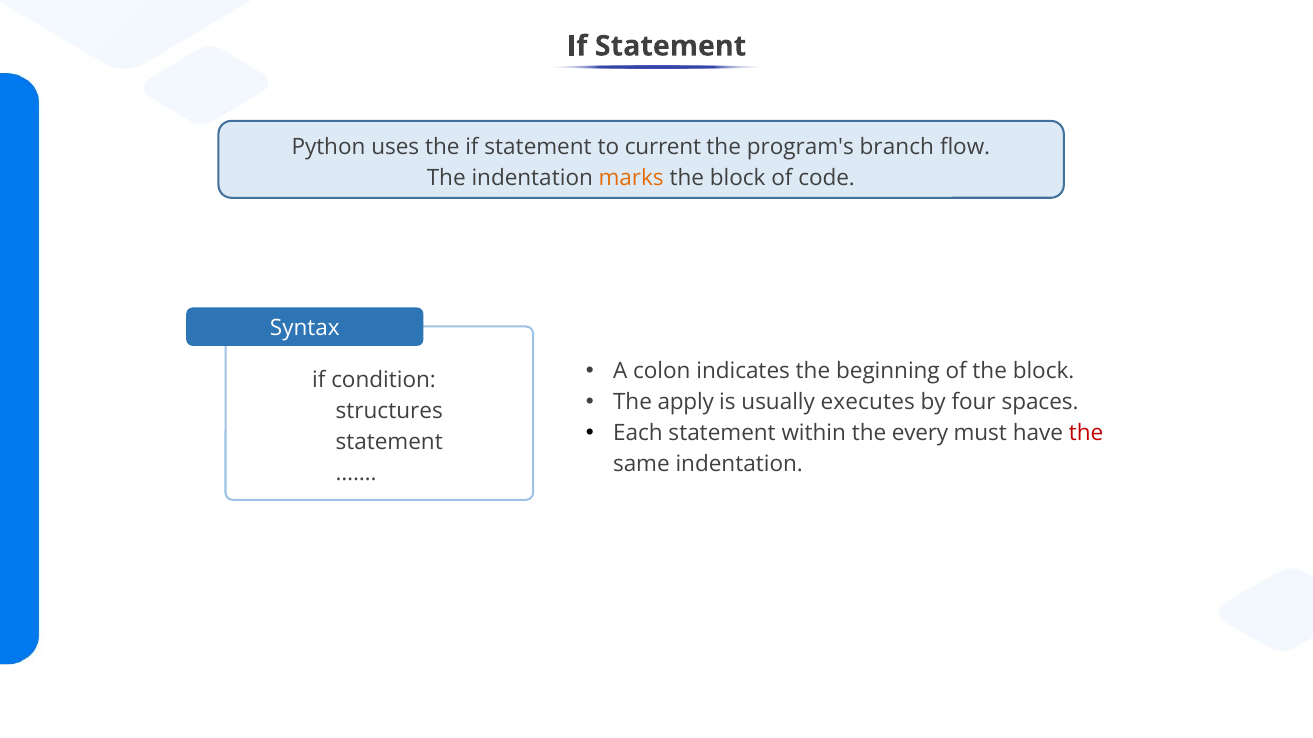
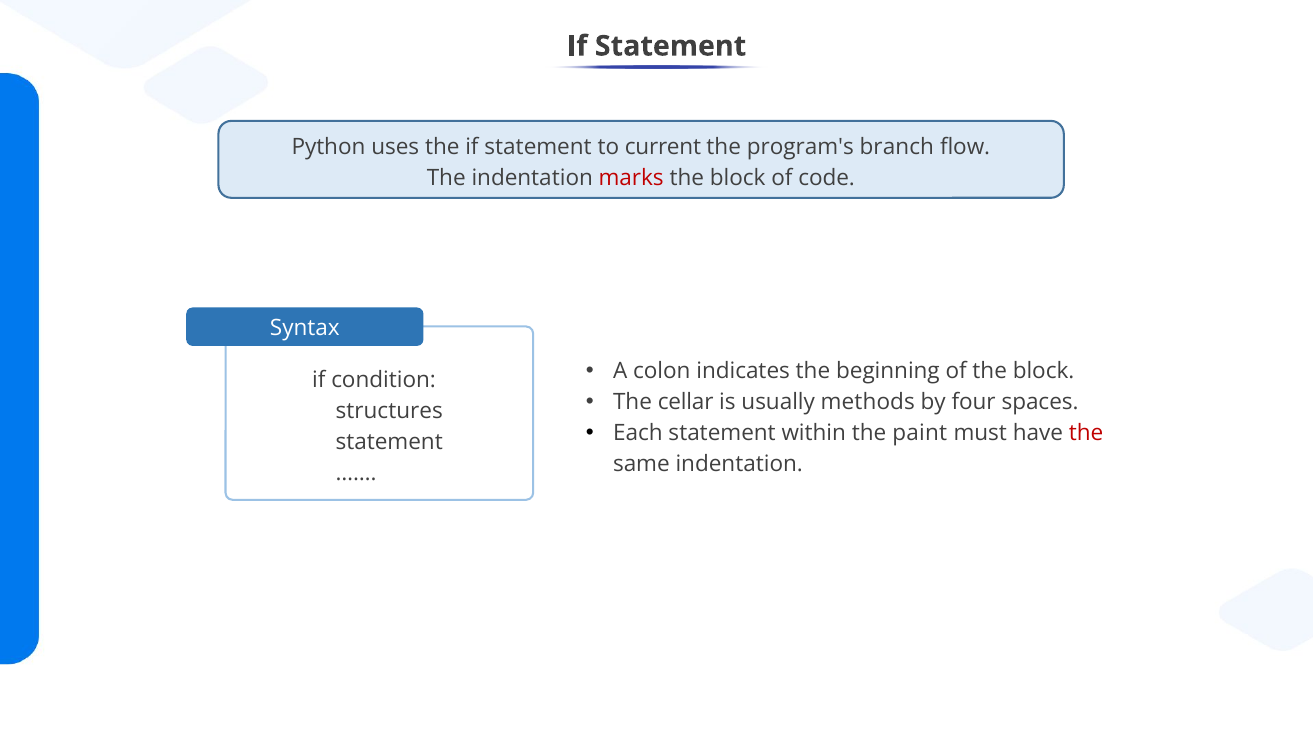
marks colour: orange -> red
apply: apply -> cellar
executes: executes -> methods
every: every -> paint
